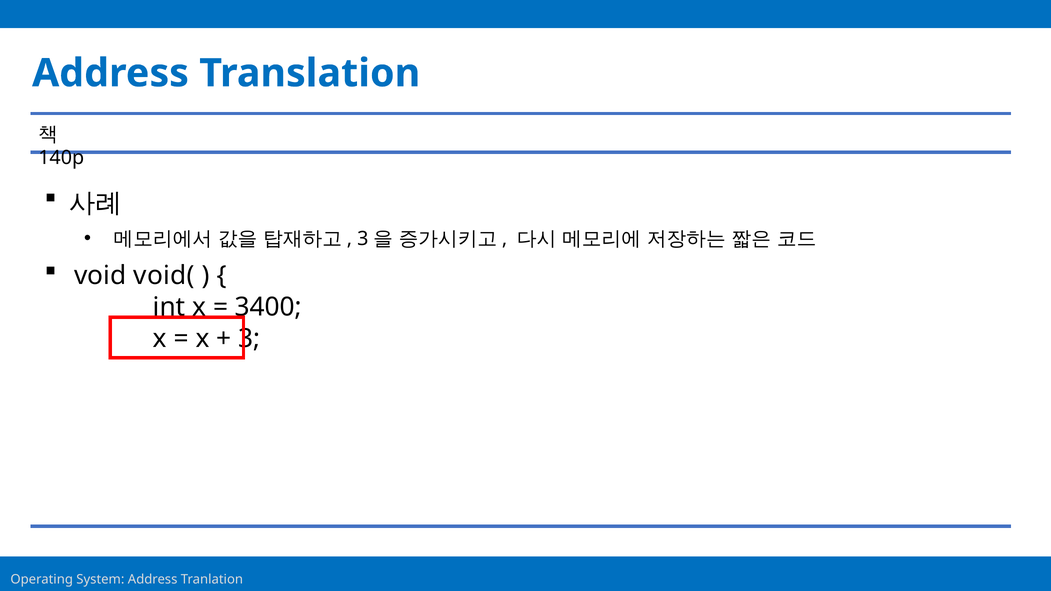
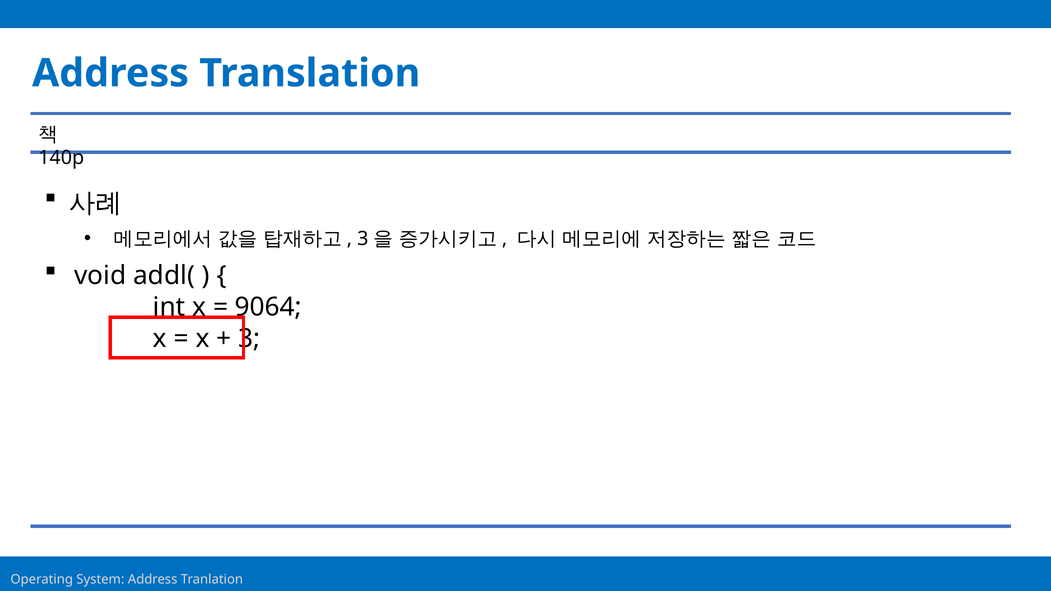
void(: void( -> addl(
3400: 3400 -> 9064
